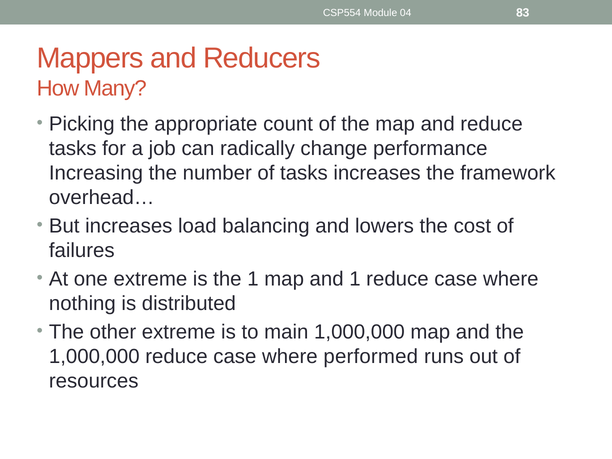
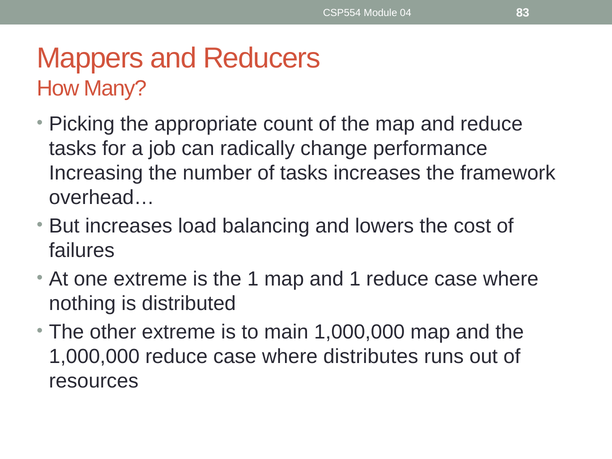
performed: performed -> distributes
